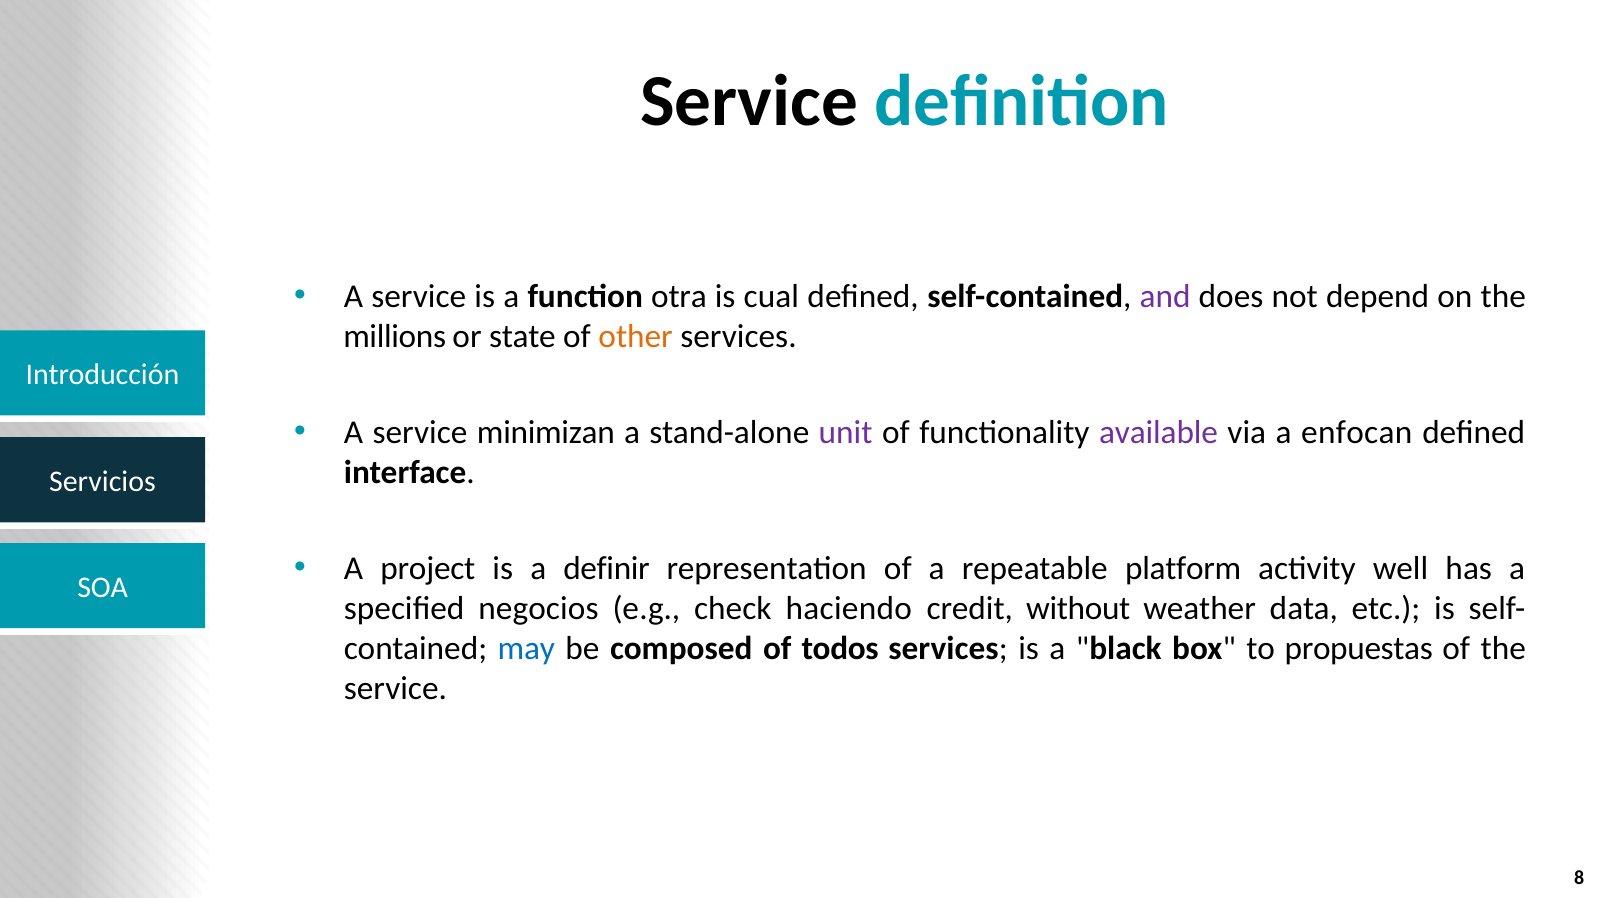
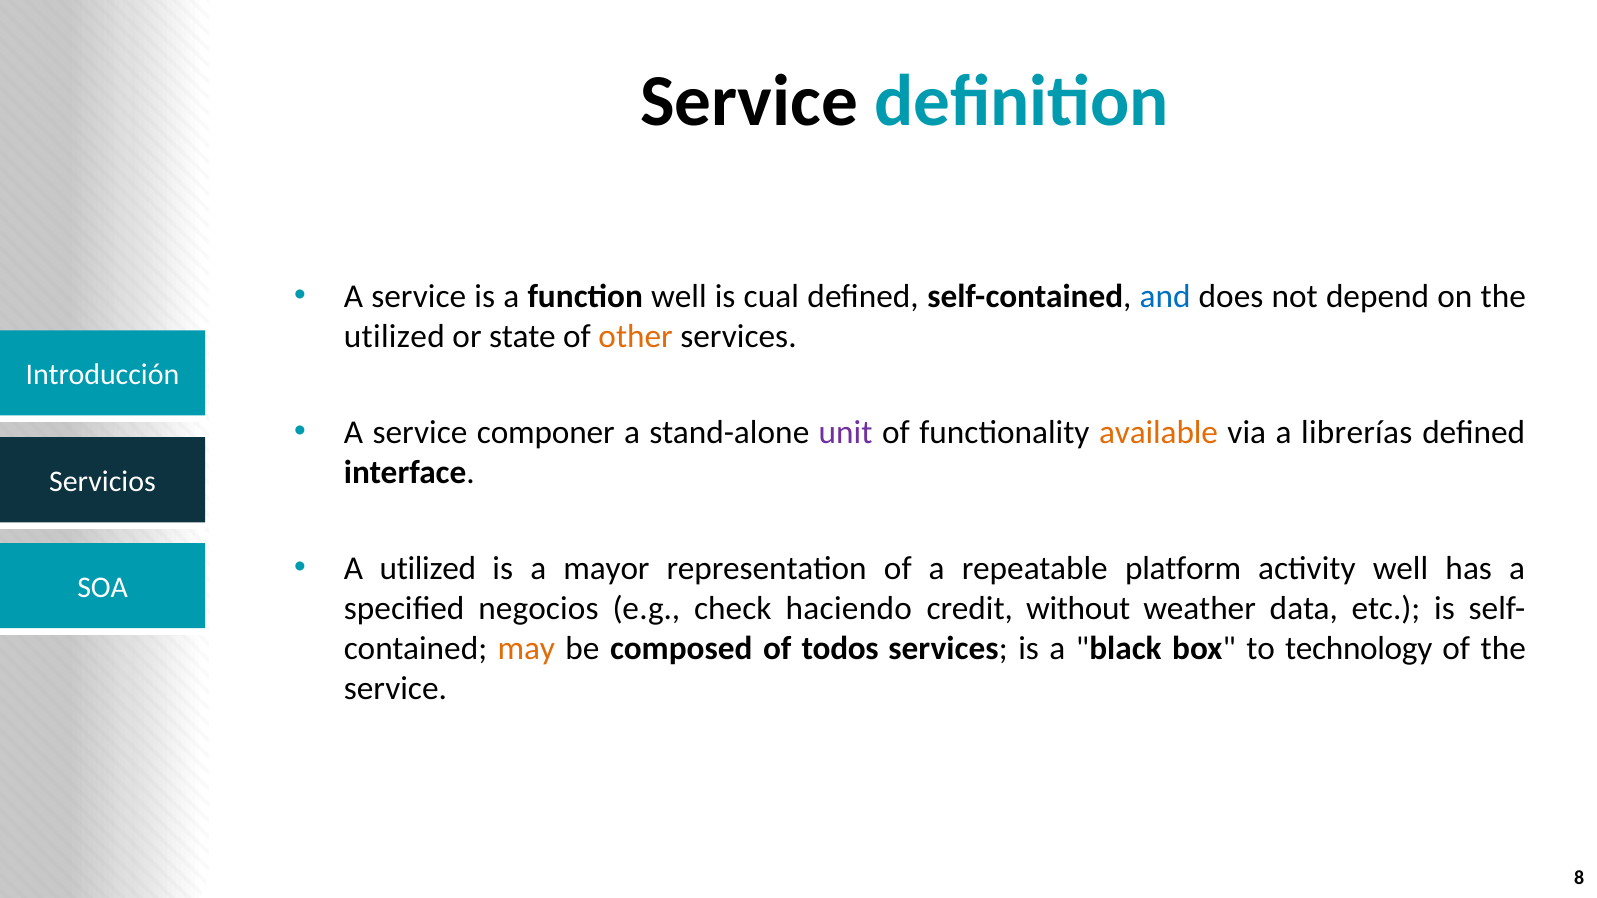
function otra: otra -> well
and colour: purple -> blue
millions at (395, 337): millions -> utilized
minimizan: minimizan -> componer
available colour: purple -> orange
enfocan: enfocan -> librerías
A project: project -> utilized
definir: definir -> mayor
may colour: blue -> orange
propuestas: propuestas -> technology
